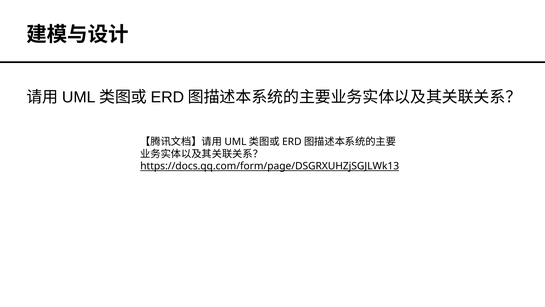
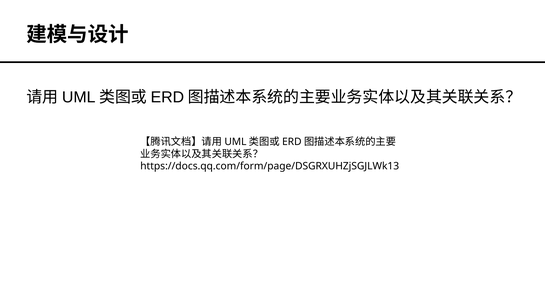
https://docs.qq.com/form/page/DSGRXUHZjSGJLWk13 underline: present -> none
